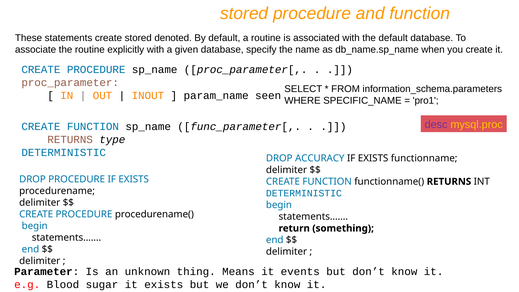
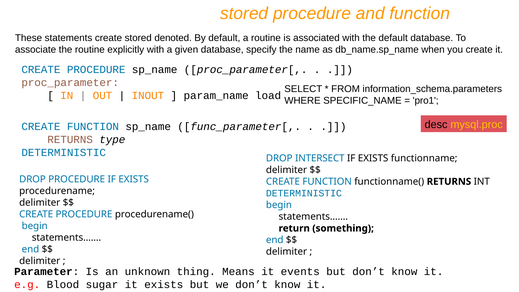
seen: seen -> load
desc colour: purple -> black
ACCURACY: ACCURACY -> INTERSECT
